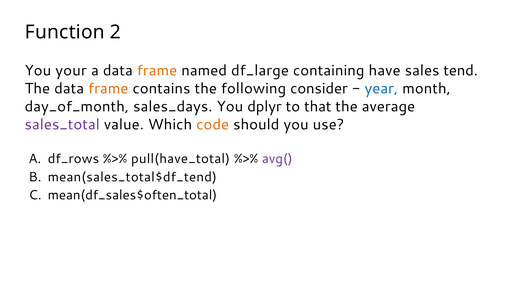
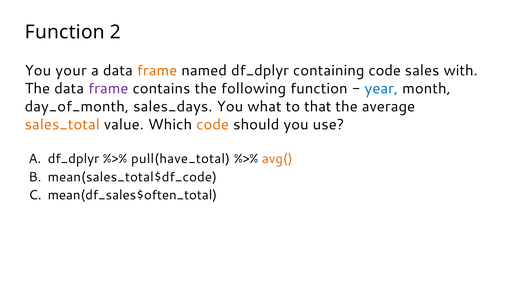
named df_large: df_large -> df_dplyr
containing have: have -> code
tend: tend -> with
frame at (108, 88) colour: orange -> purple
following consider: consider -> function
dplyr: dplyr -> what
sales_total colour: purple -> orange
A df_rows: df_rows -> df_dplyr
avg( colour: purple -> orange
mean(sales_total$df_tend: mean(sales_total$df_tend -> mean(sales_total$df_code
